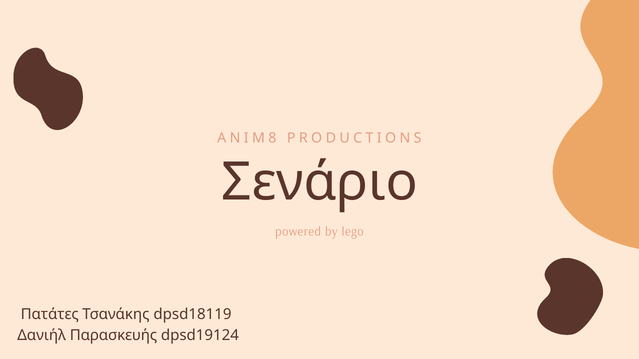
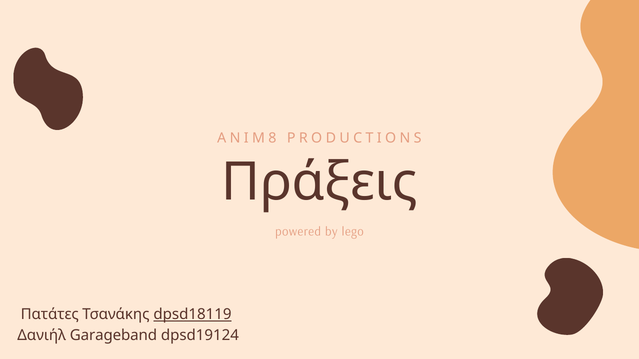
Σενάριο: Σενάριο -> Πράξεις
dpsd18119 underline: none -> present
Παρασκευής: Παρασκευής -> Garageband
